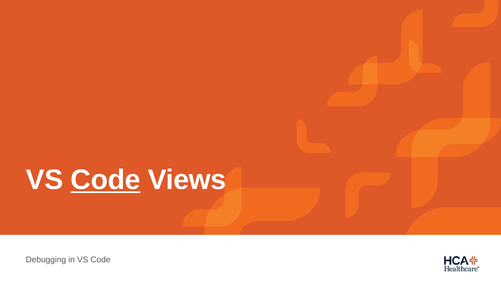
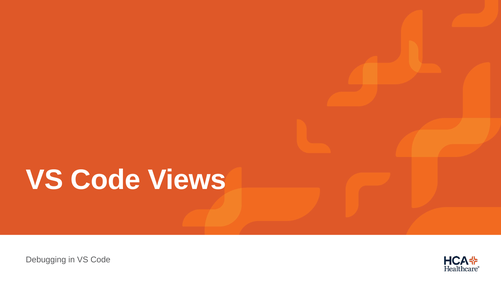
Code at (106, 180) underline: present -> none
